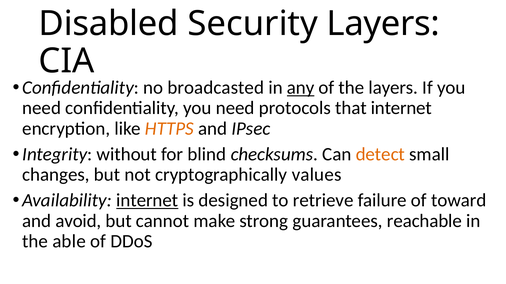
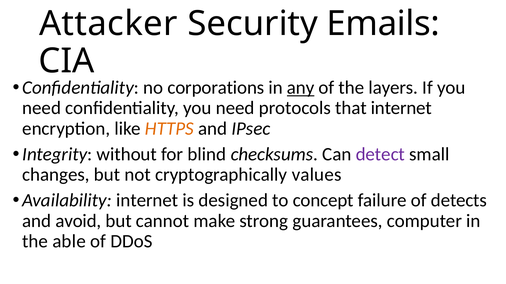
Disabled: Disabled -> Attacker
Security Layers: Layers -> Emails
broadcasted: broadcasted -> corporations
detect colour: orange -> purple
internet at (147, 201) underline: present -> none
retrieve: retrieve -> concept
toward: toward -> detects
reachable: reachable -> computer
